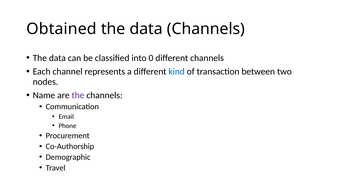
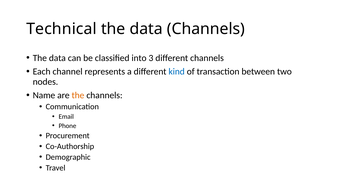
Obtained: Obtained -> Technical
0: 0 -> 3
the at (78, 95) colour: purple -> orange
